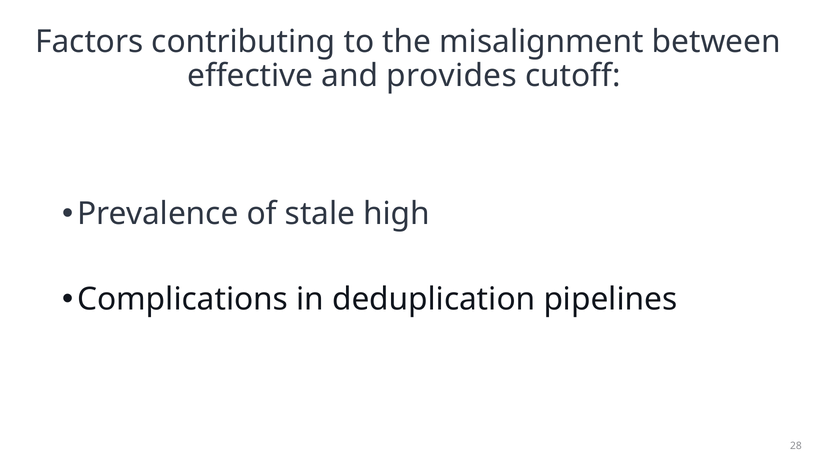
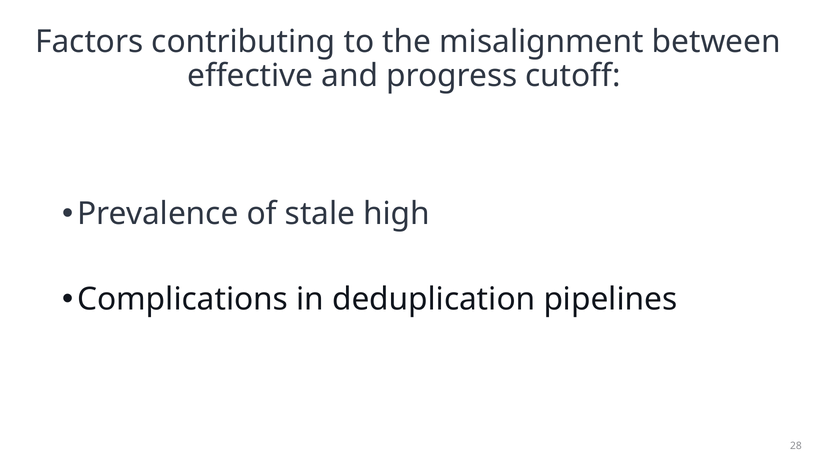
provides: provides -> progress
